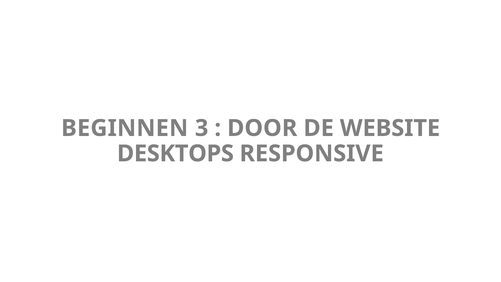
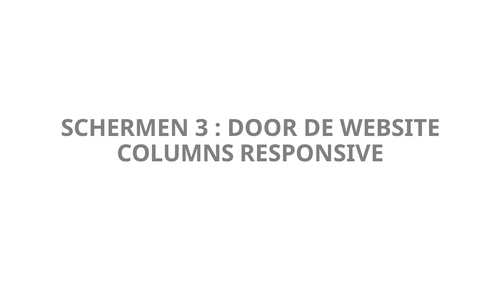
BEGINNEN: BEGINNEN -> SCHERMEN
DESKTOPS: DESKTOPS -> COLUMNS
